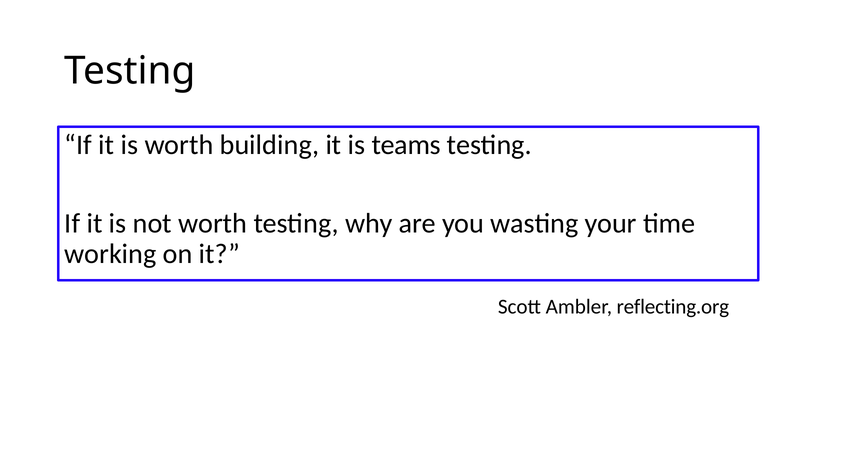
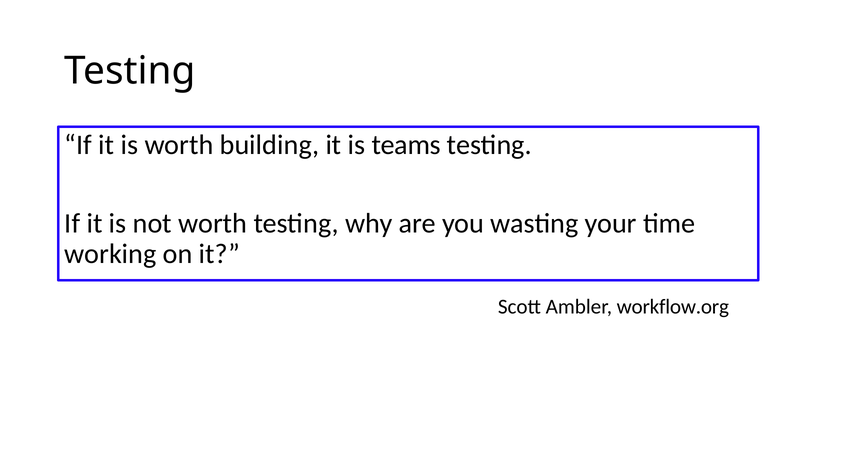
reflecting.org: reflecting.org -> workflow.org
